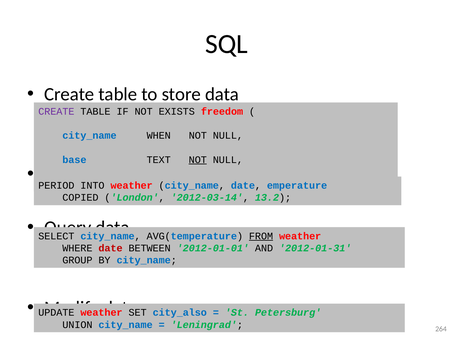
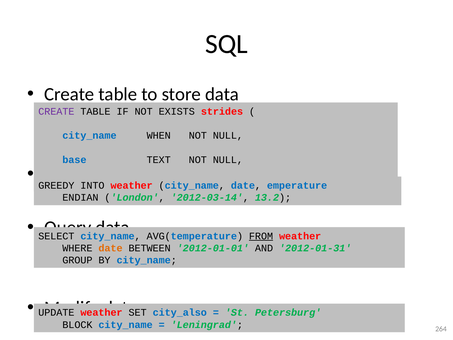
freedom: freedom -> strides
NOT at (198, 160) underline: present -> none
PERIOD: PERIOD -> GREEDY
COPIED: COPIED -> ENDIAN
date at (111, 248) colour: red -> orange
UNION: UNION -> BLOCK
